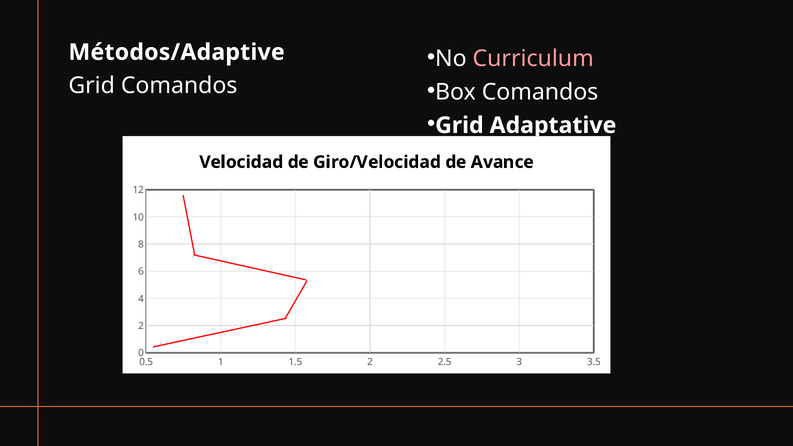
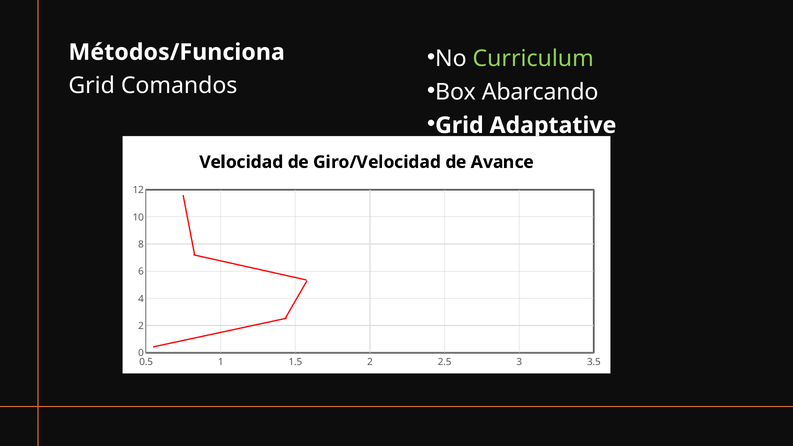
Curriculum colour: pink -> light green
Métodos/Adaptive: Métodos/Adaptive -> Métodos/Funciona
Box Comandos: Comandos -> Abarcando
